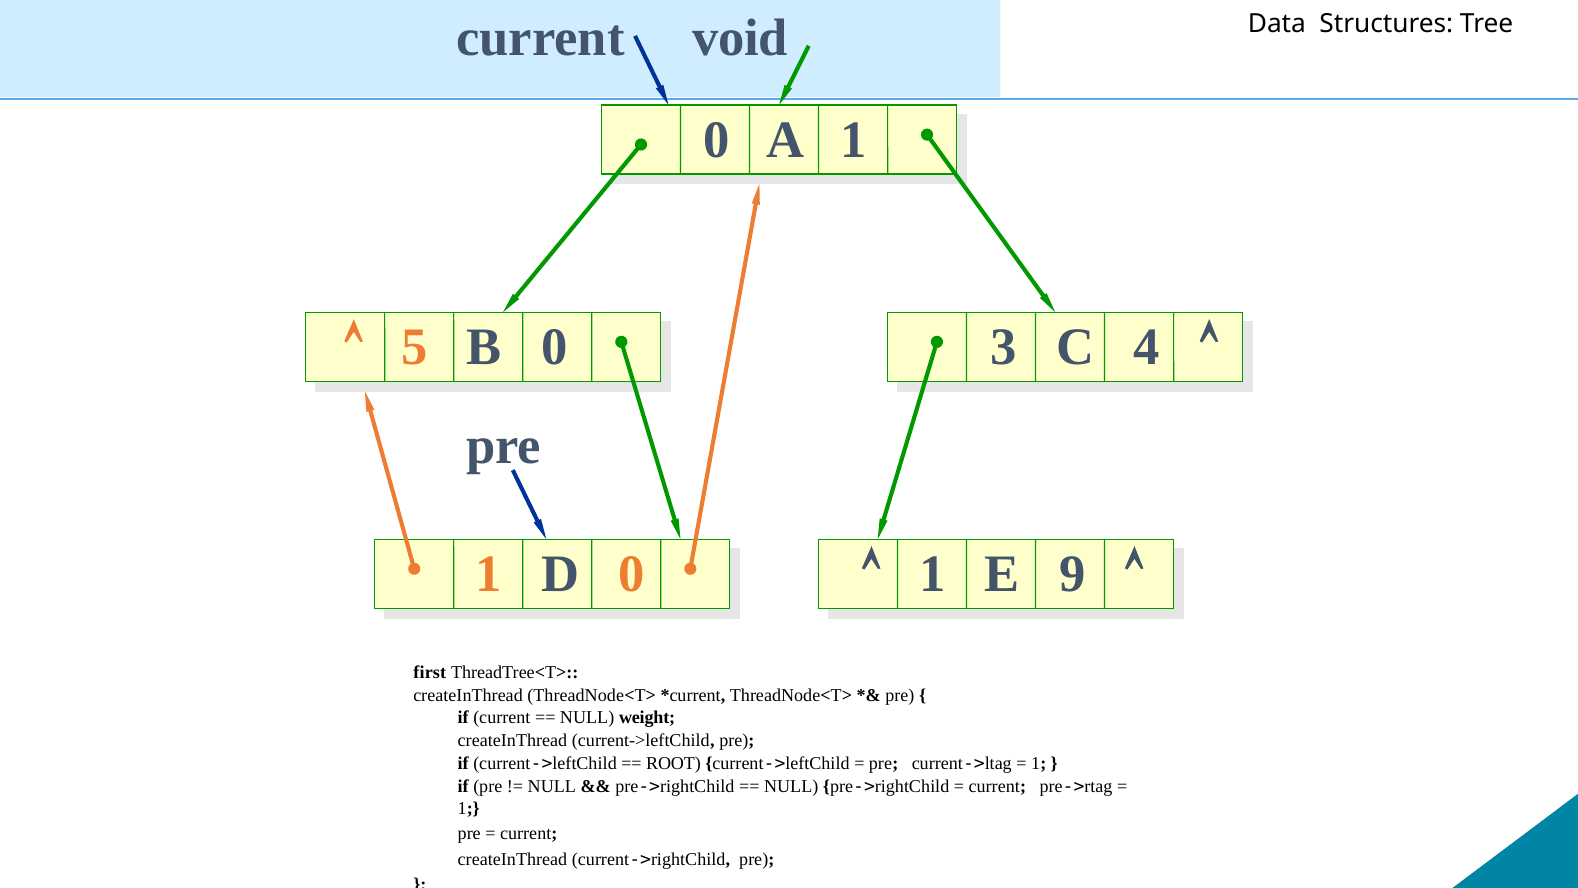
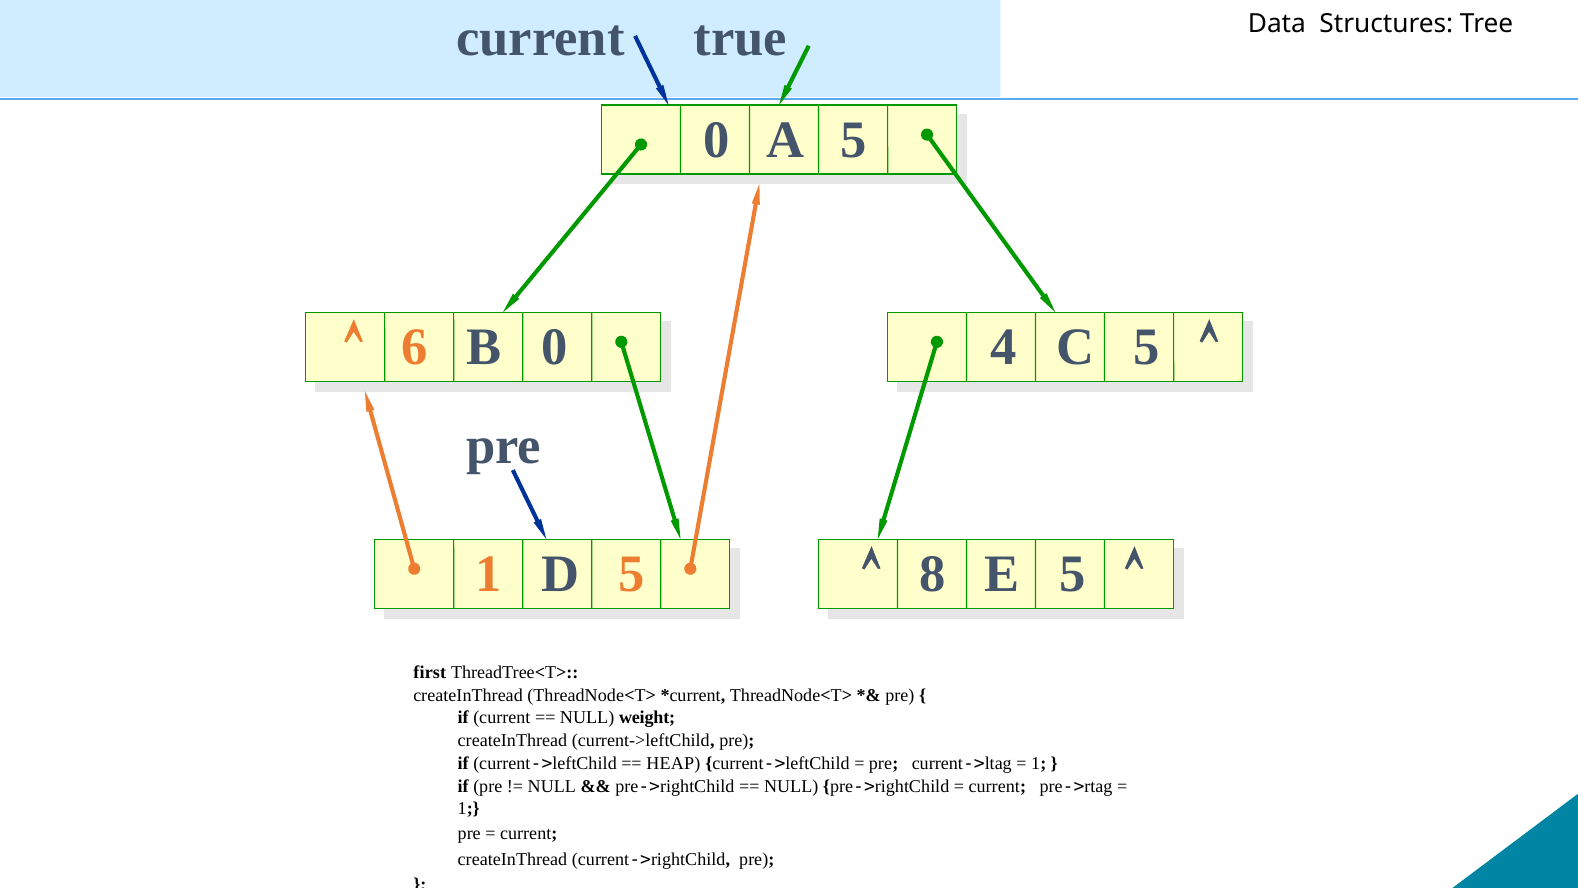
void: void -> true
A 1: 1 -> 5
5: 5 -> 6
3: 3 -> 4
C 4: 4 -> 5
D 0: 0 -> 5
1 at (932, 574): 1 -> 8
E 9: 9 -> 5
ROOT: ROOT -> HEAP
